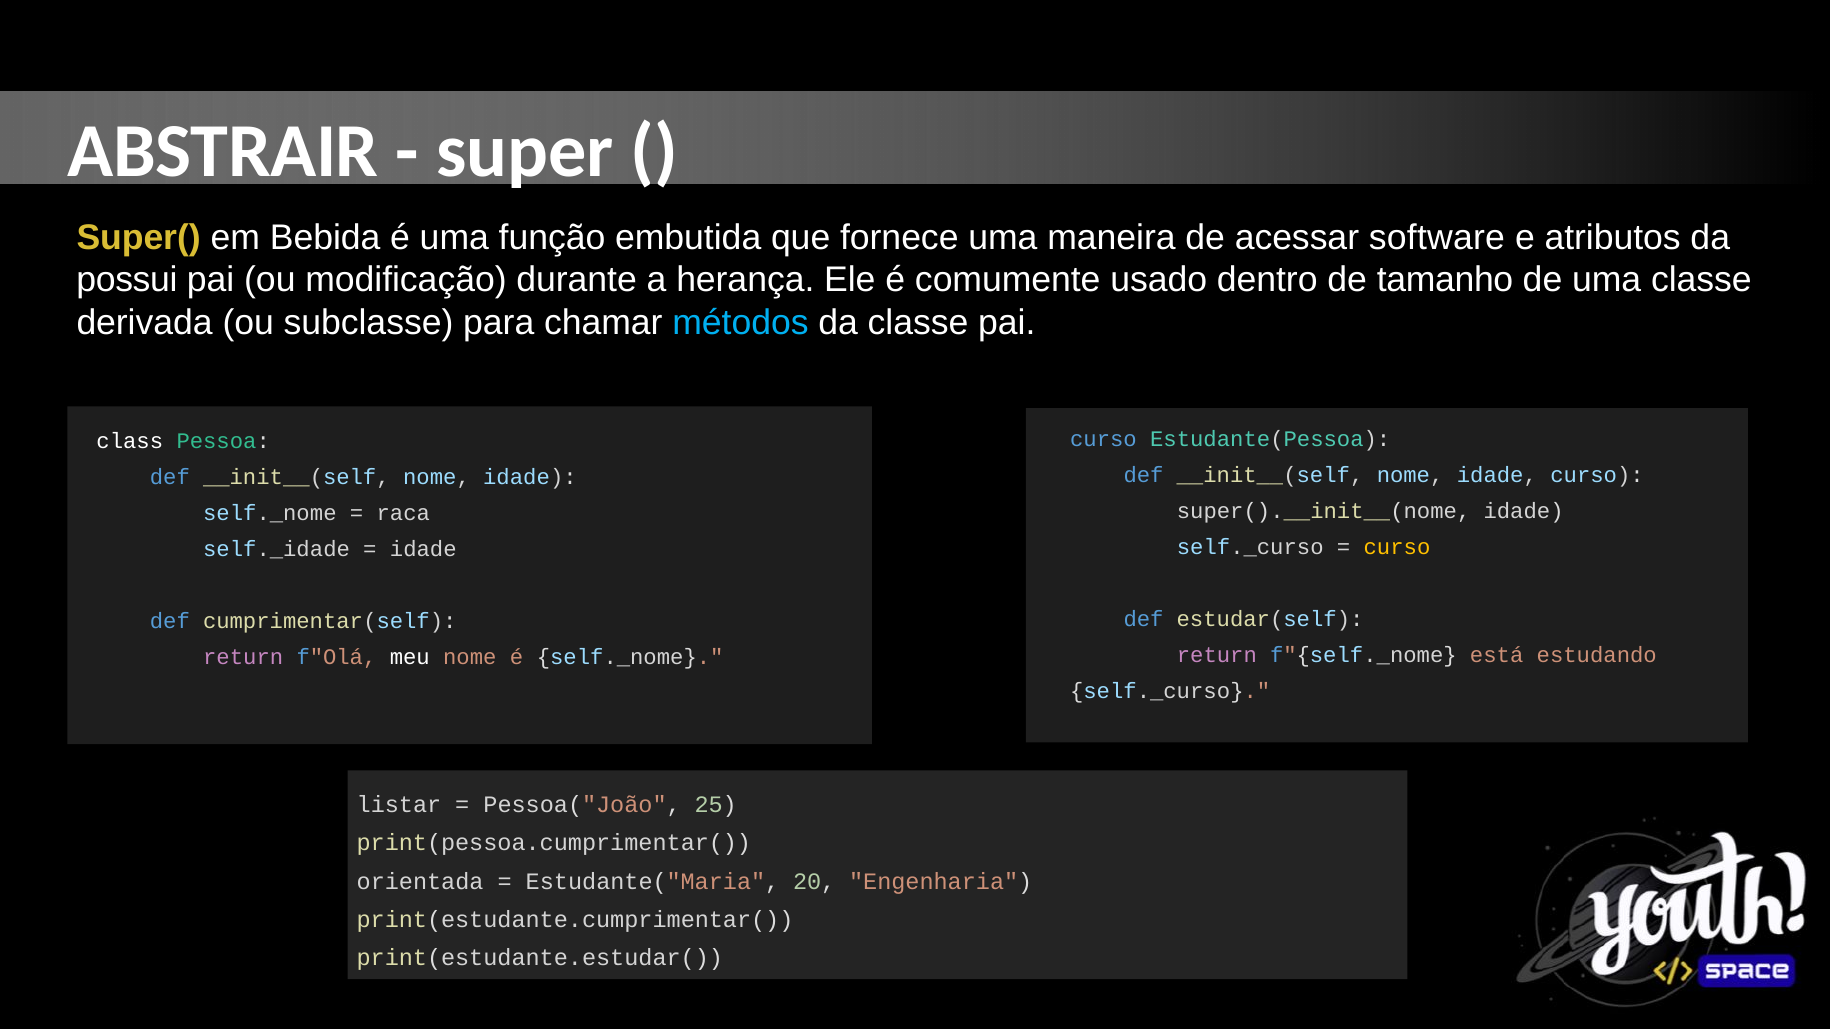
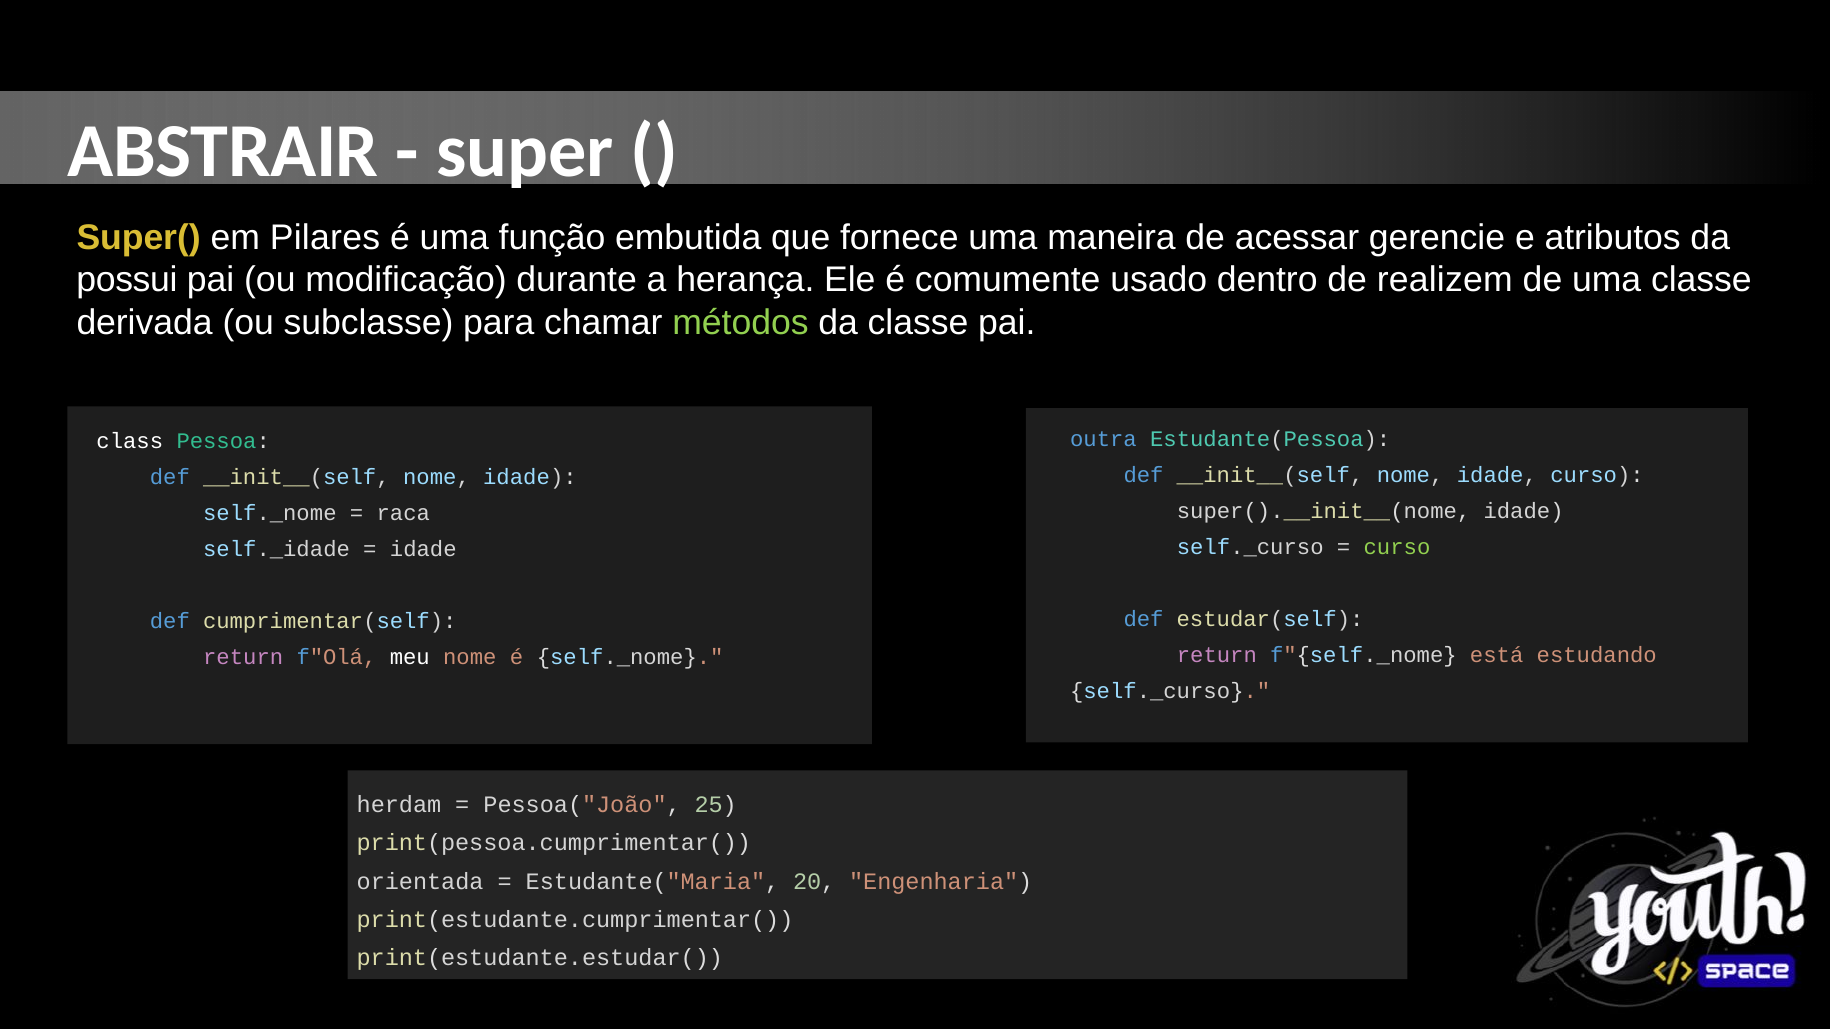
Bebida: Bebida -> Pilares
software: software -> gerencie
tamanho: tamanho -> realizem
métodos colour: light blue -> light green
curso at (1103, 440): curso -> outra
curso at (1397, 548) colour: yellow -> light green
listar: listar -> herdam
